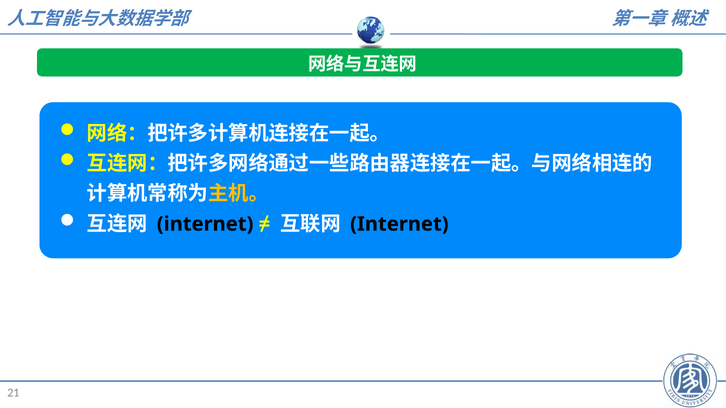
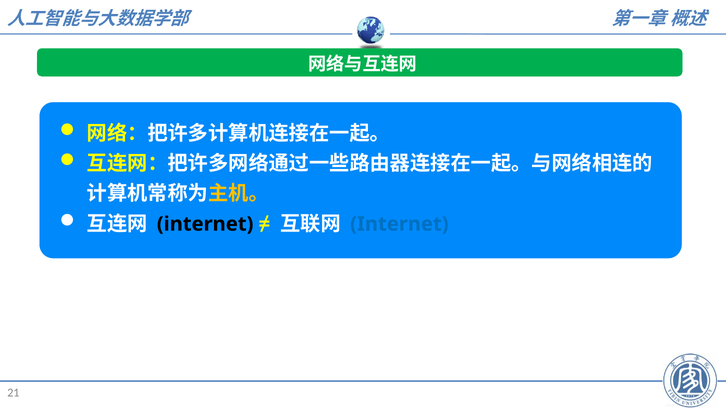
Internet at (399, 224) colour: black -> blue
